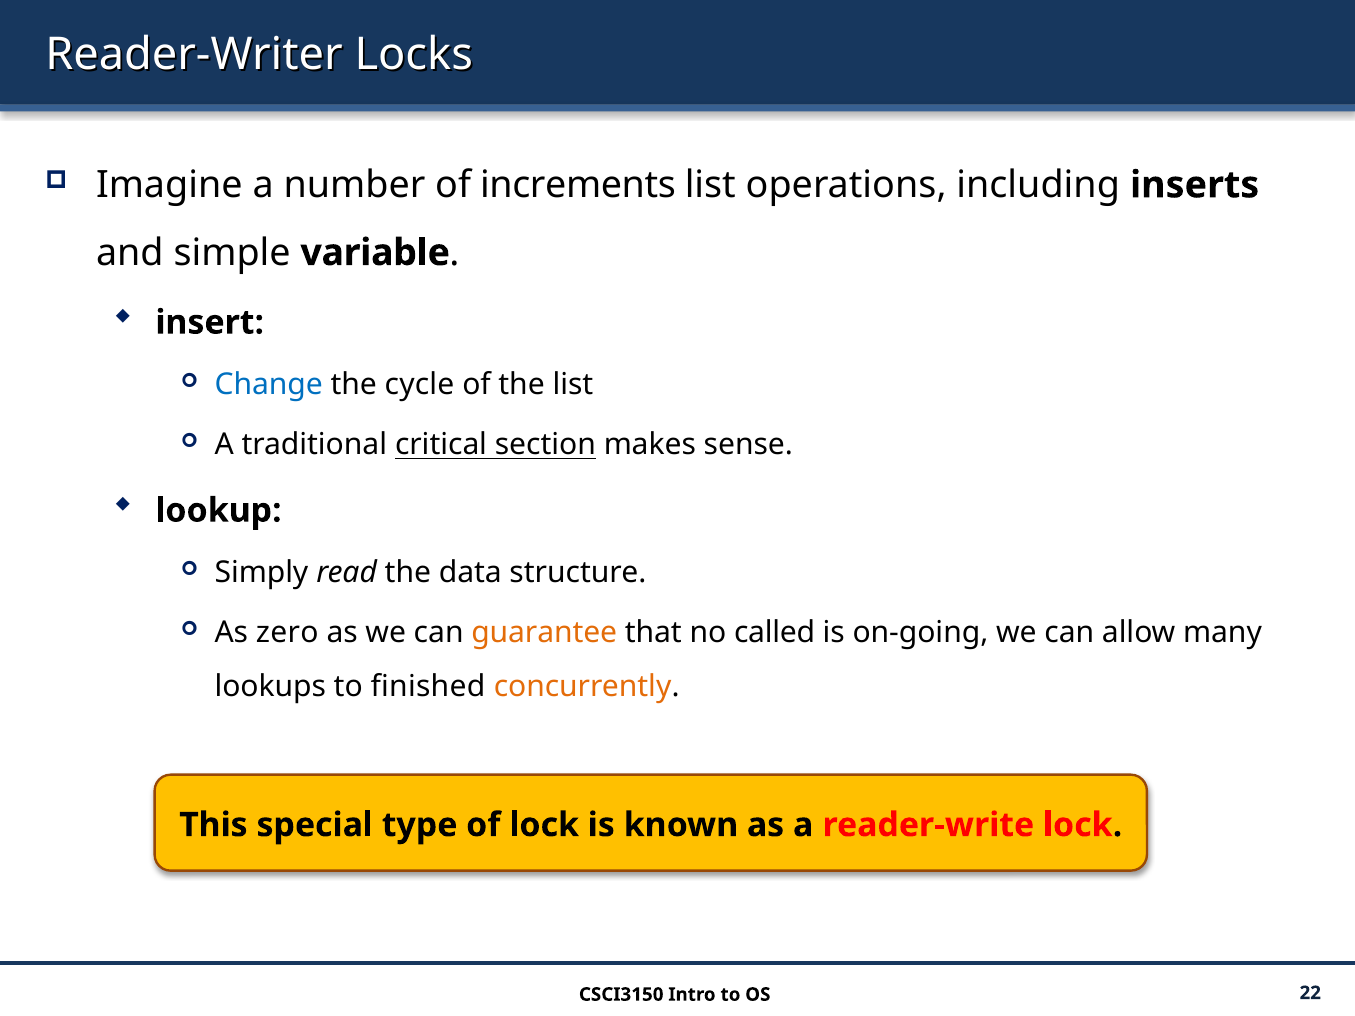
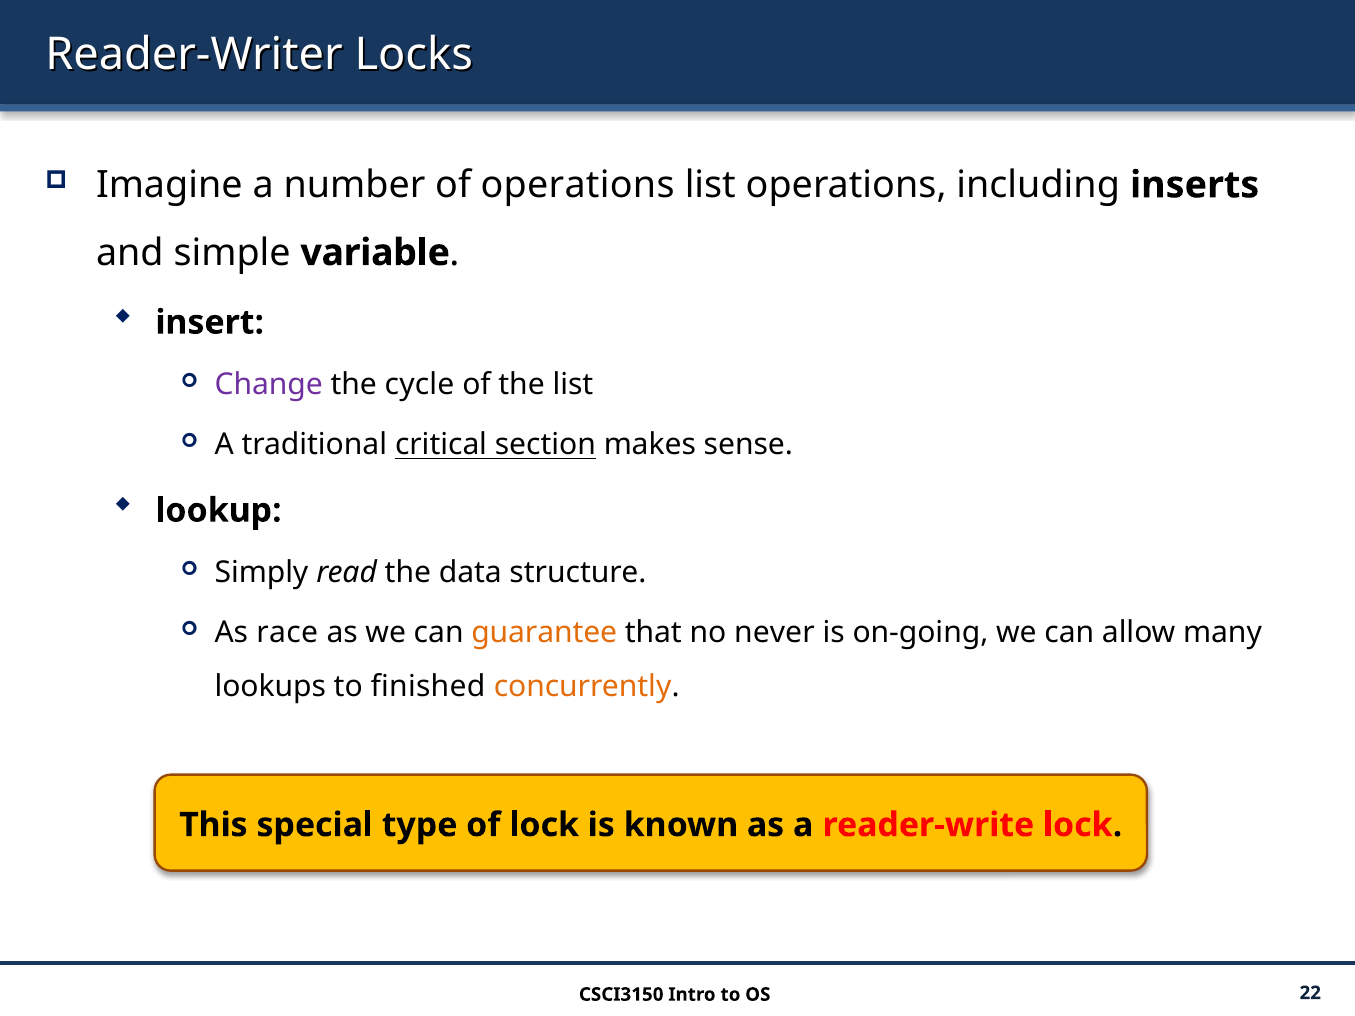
of increments: increments -> operations
Change colour: blue -> purple
zero: zero -> race
called: called -> never
